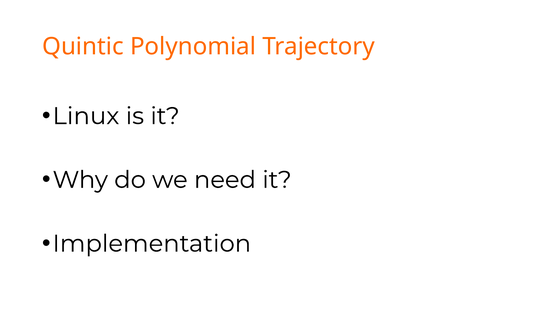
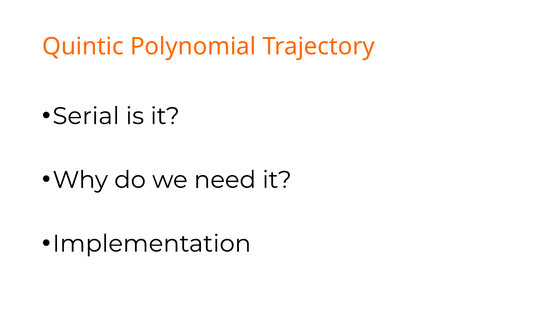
Linux: Linux -> Serial
